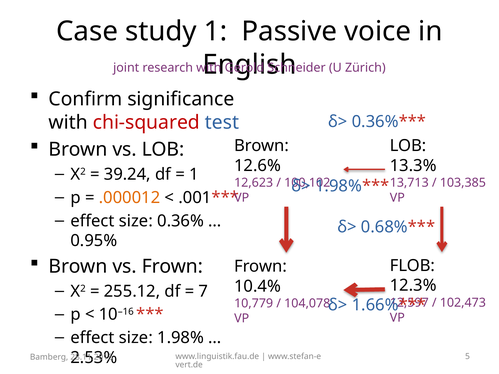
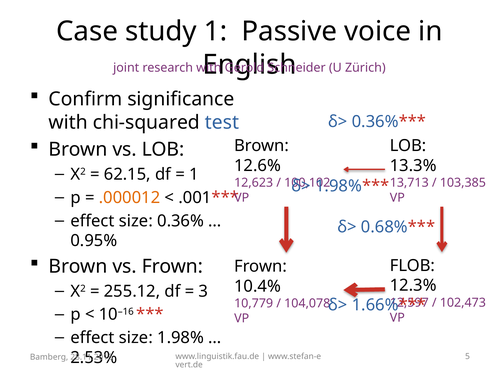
chi-squared colour: red -> black
39.24: 39.24 -> 62.15
7: 7 -> 3
